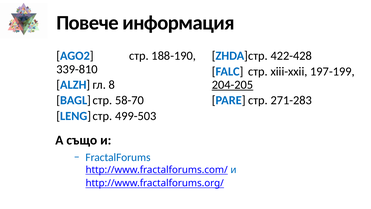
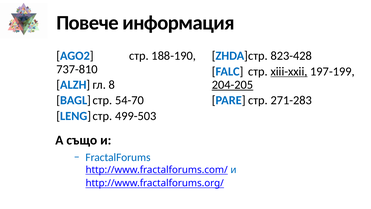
422-428: 422-428 -> 823-428
339-810: 339-810 -> 737-810
xiii-xxii underline: none -> present
58-70: 58-70 -> 54-70
